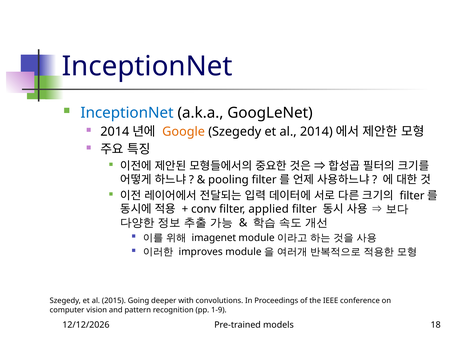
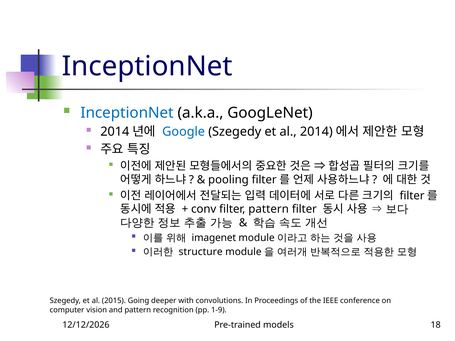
Google colour: orange -> blue
filter applied: applied -> pattern
improves: improves -> structure
